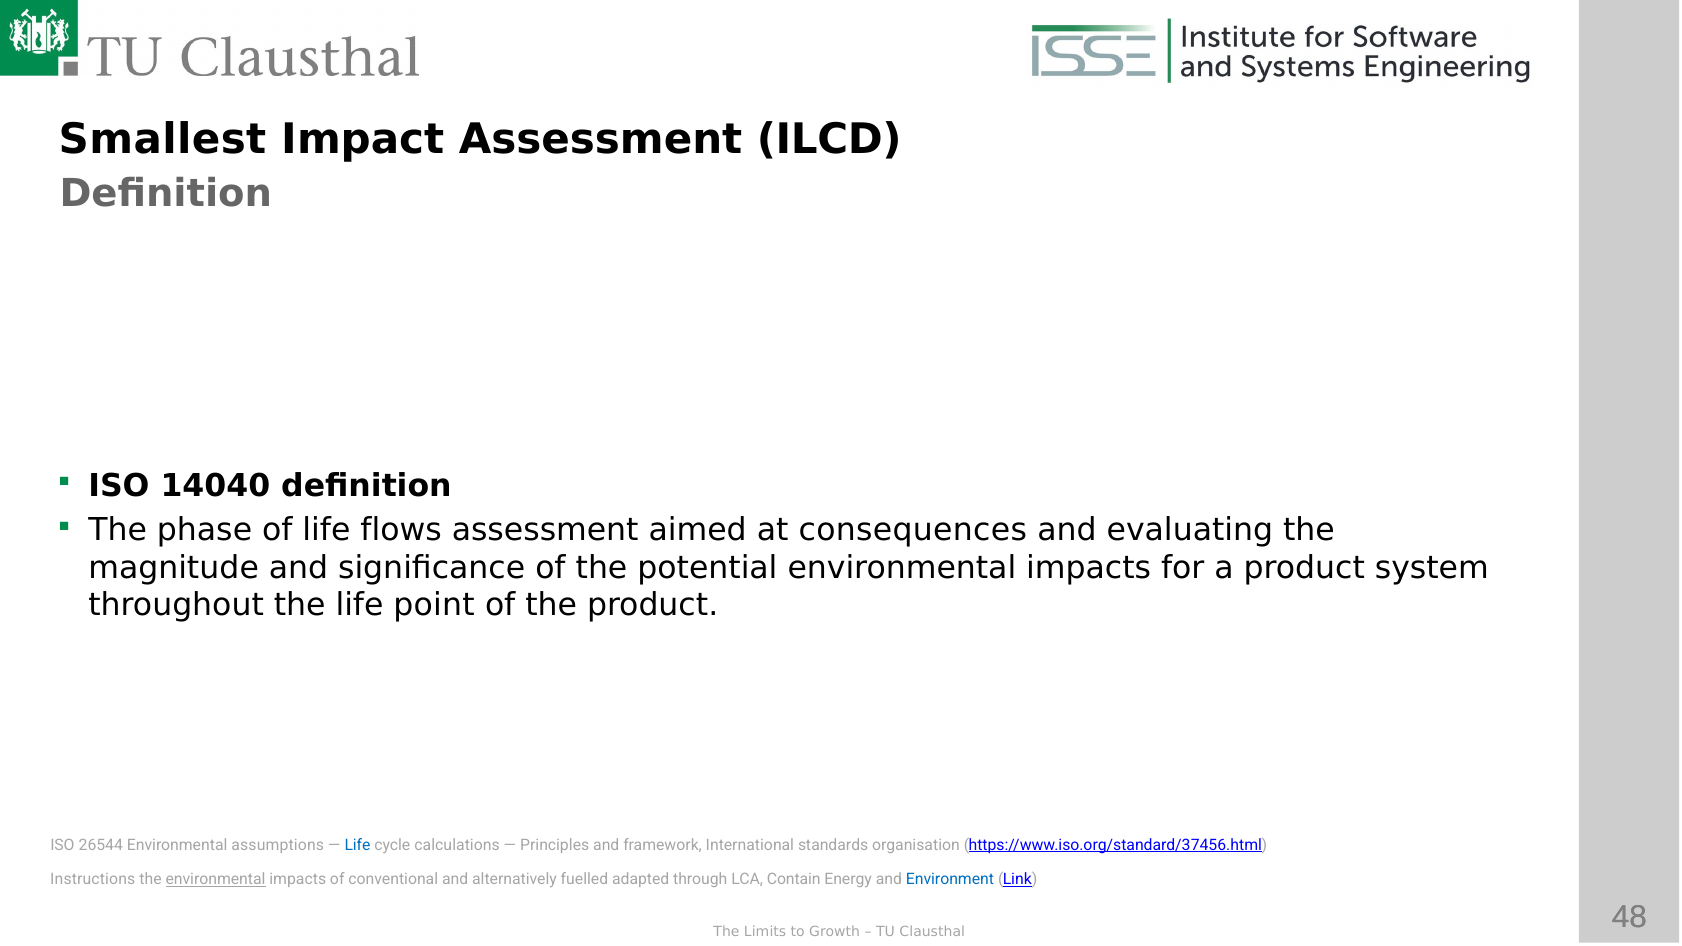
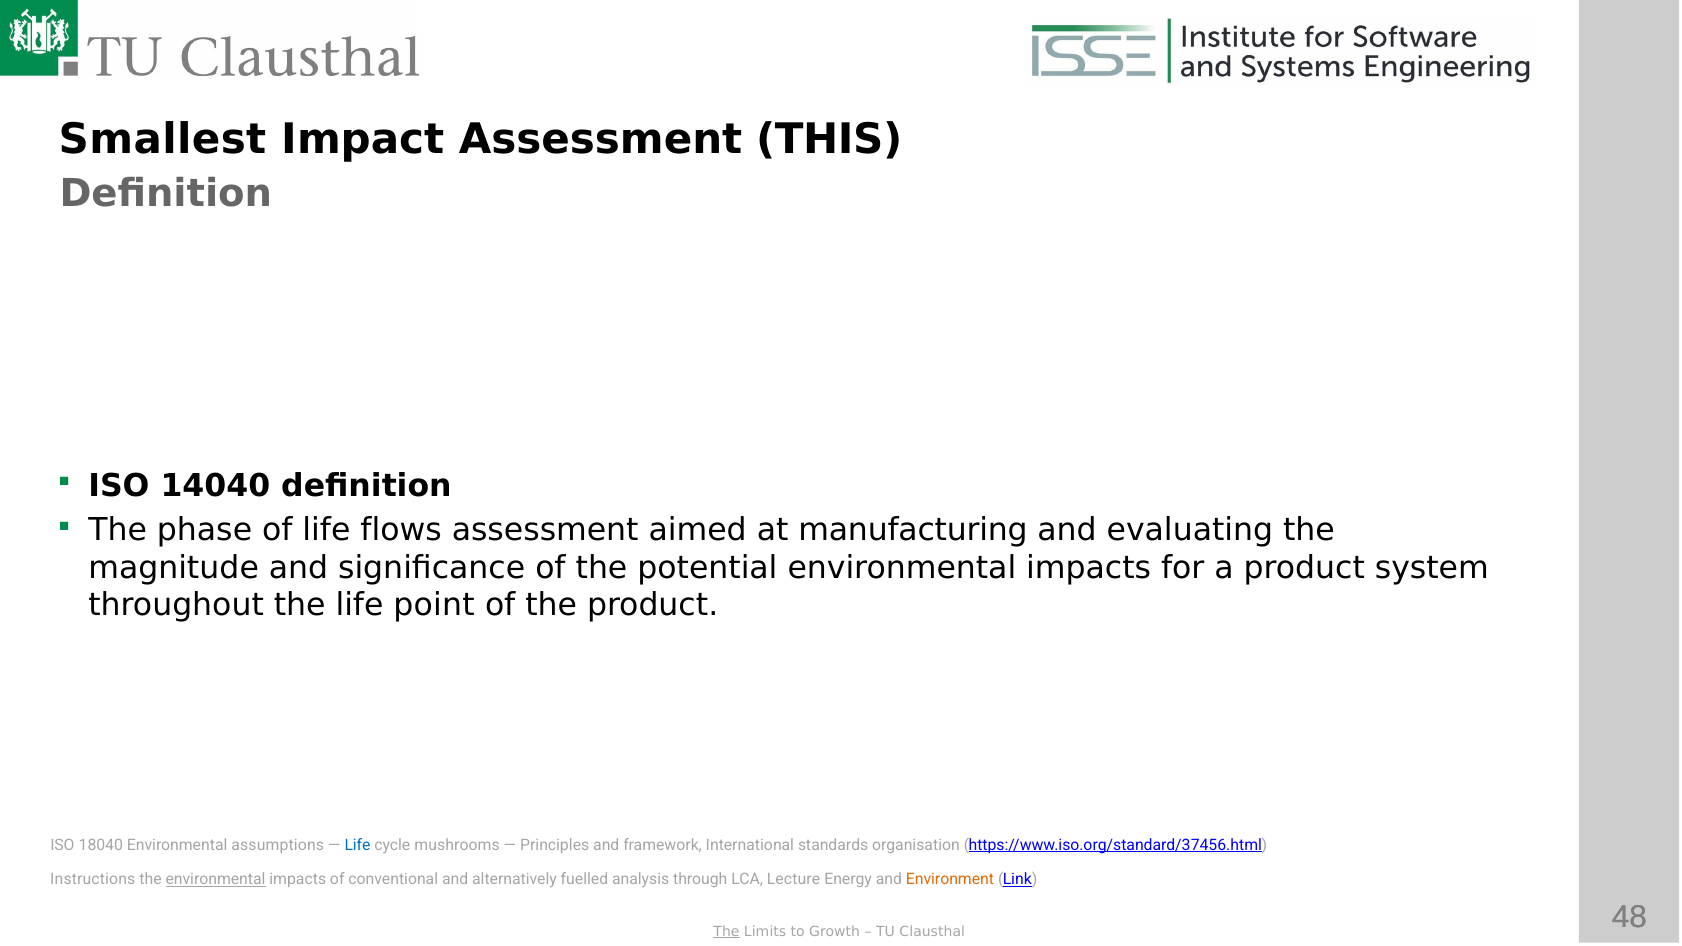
ILCD: ILCD -> THIS
consequences: consequences -> manufacturing
26544: 26544 -> 18040
calculations: calculations -> mushrooms
adapted: adapted -> analysis
Contain: Contain -> Lecture
Environment colour: blue -> orange
The at (726, 932) underline: none -> present
